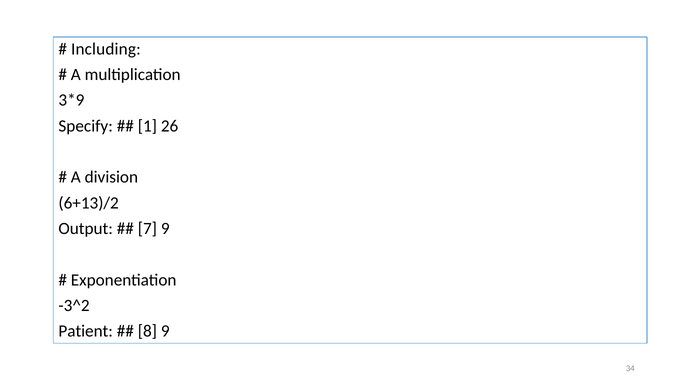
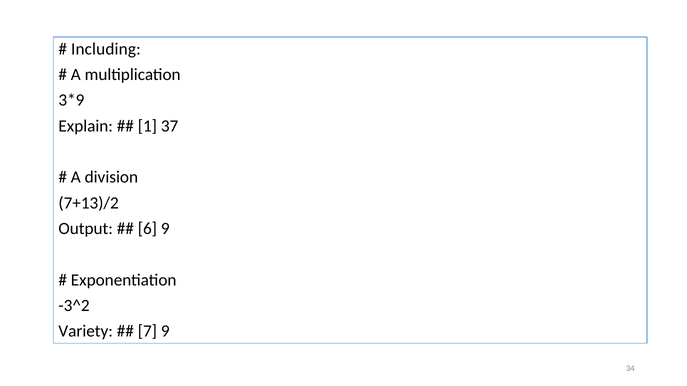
Specify: Specify -> Explain
26: 26 -> 37
6+13)/2: 6+13)/2 -> 7+13)/2
7: 7 -> 6
Patient: Patient -> Variety
8: 8 -> 7
